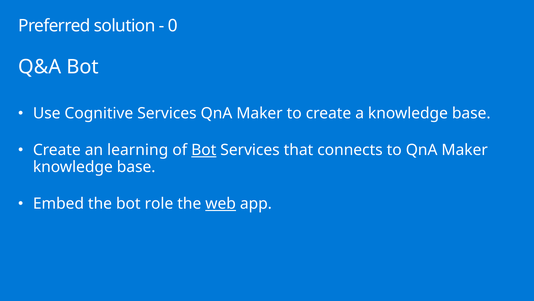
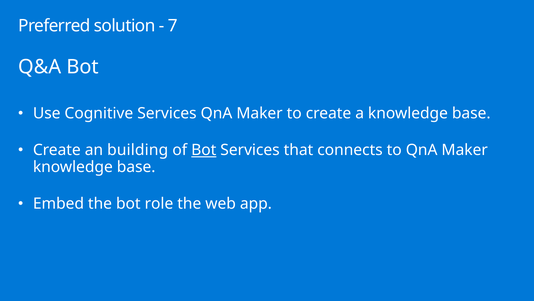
0: 0 -> 7
learning: learning -> building
web underline: present -> none
